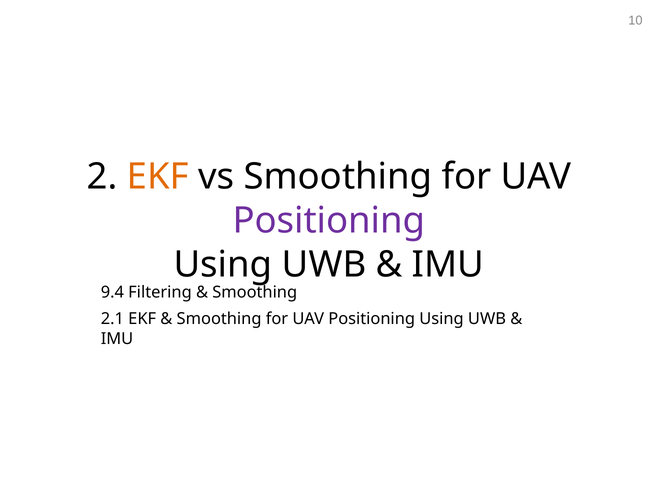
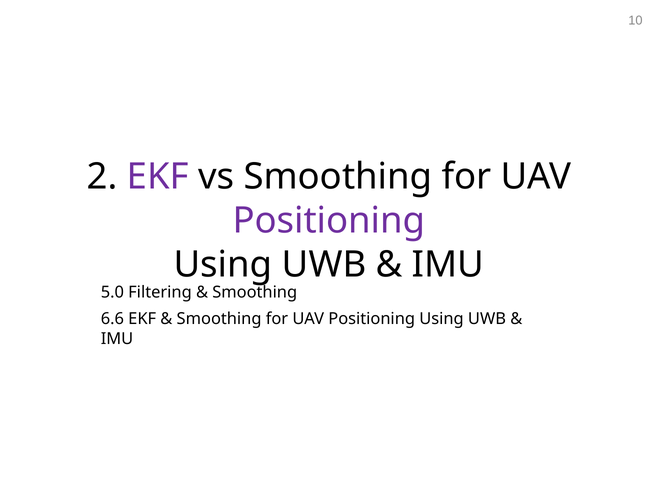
EKF at (158, 176) colour: orange -> purple
9.4: 9.4 -> 5.0
2.1: 2.1 -> 6.6
